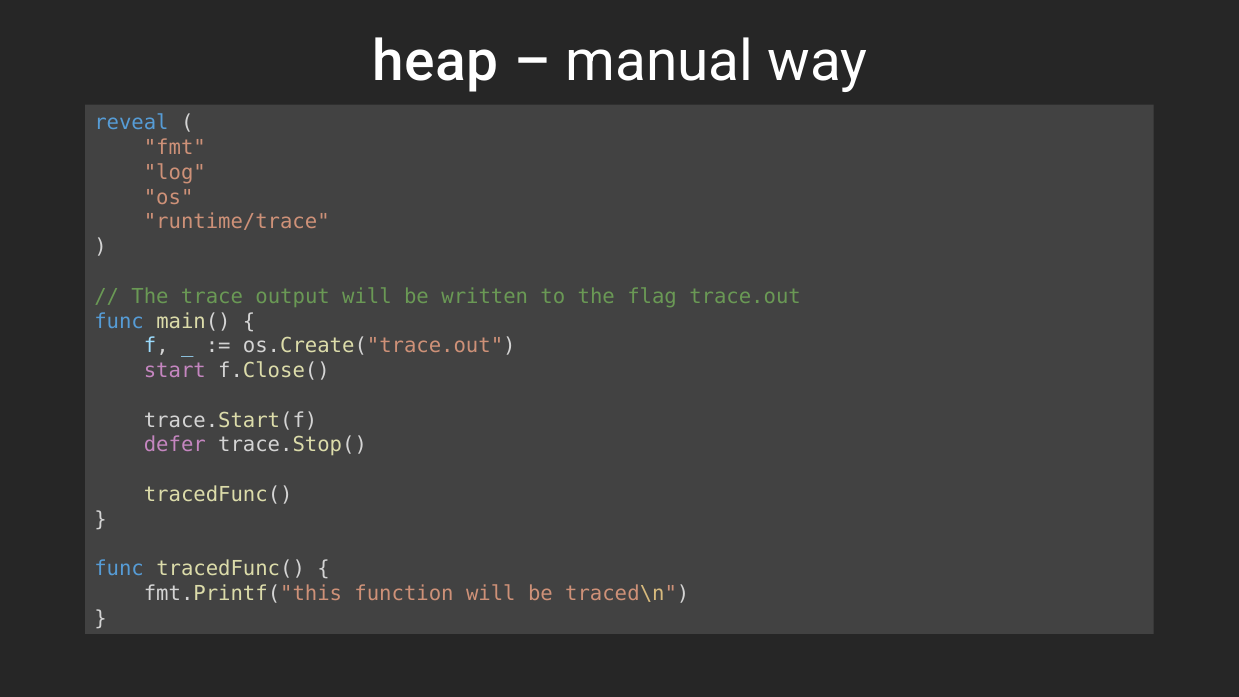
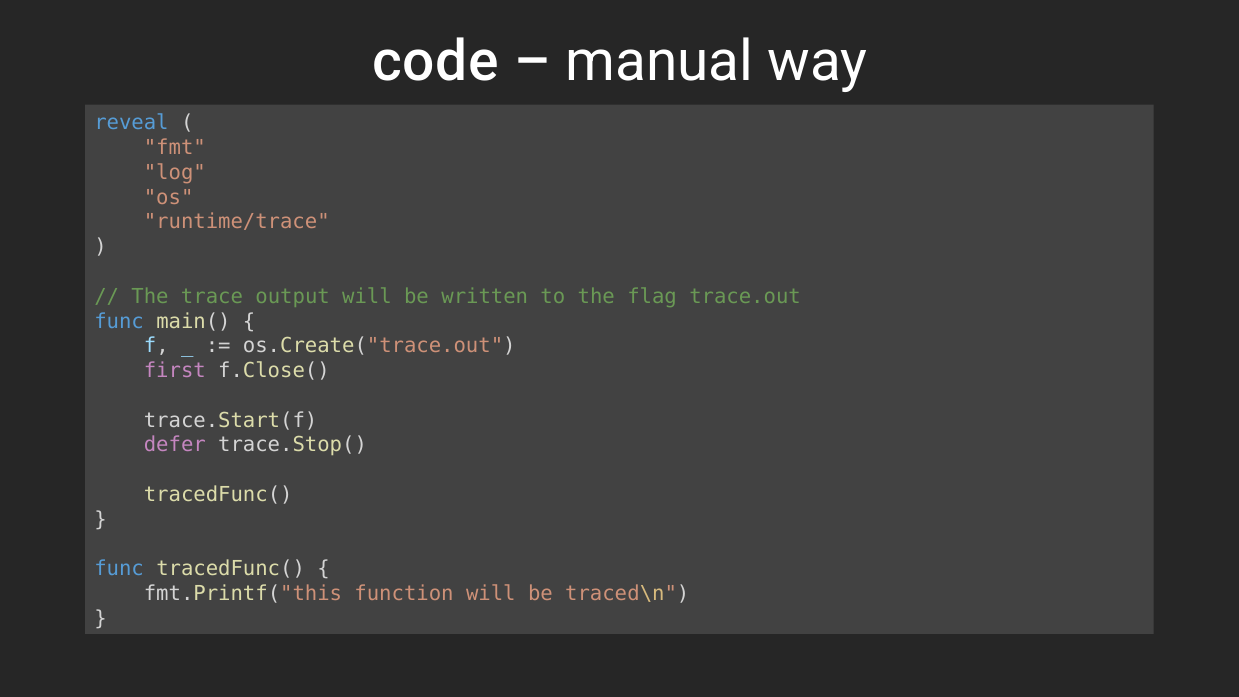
heap: heap -> code
start: start -> first
